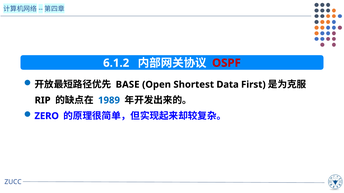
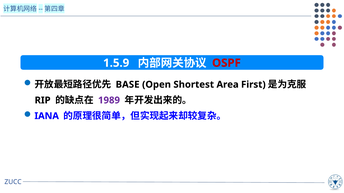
6.1.2: 6.1.2 -> 1.5.9
Data: Data -> Area
1989 colour: blue -> purple
ZERO: ZERO -> IANA
